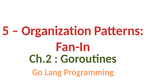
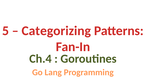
Organization: Organization -> Categorizing
Ch.2: Ch.2 -> Ch.4
